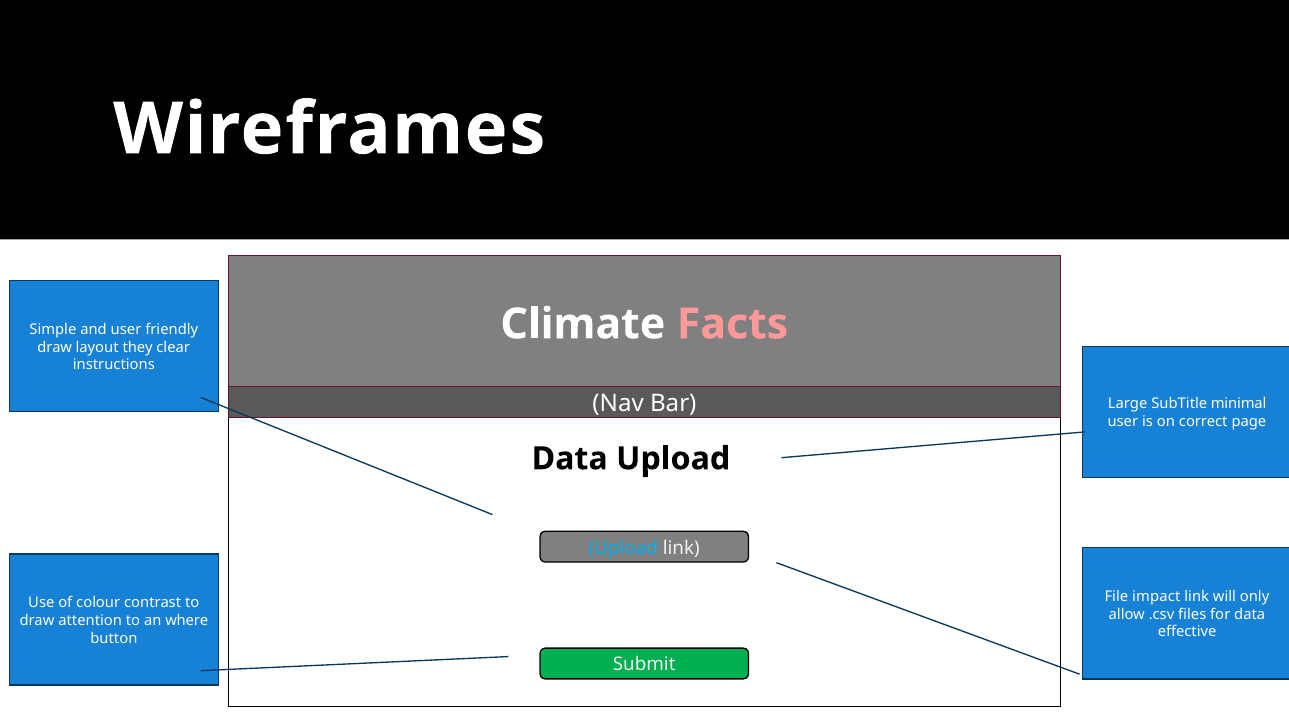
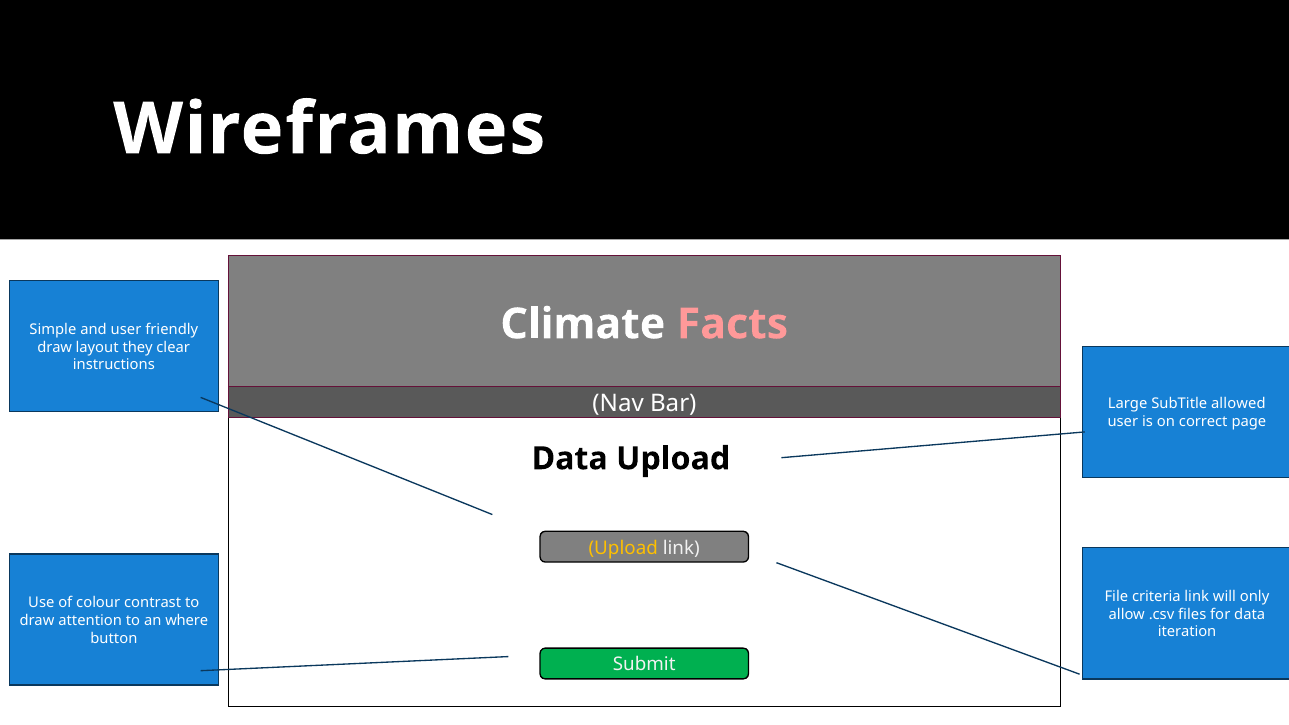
minimal: minimal -> allowed
Upload at (623, 548) colour: light blue -> yellow
impact: impact -> criteria
effective: effective -> iteration
